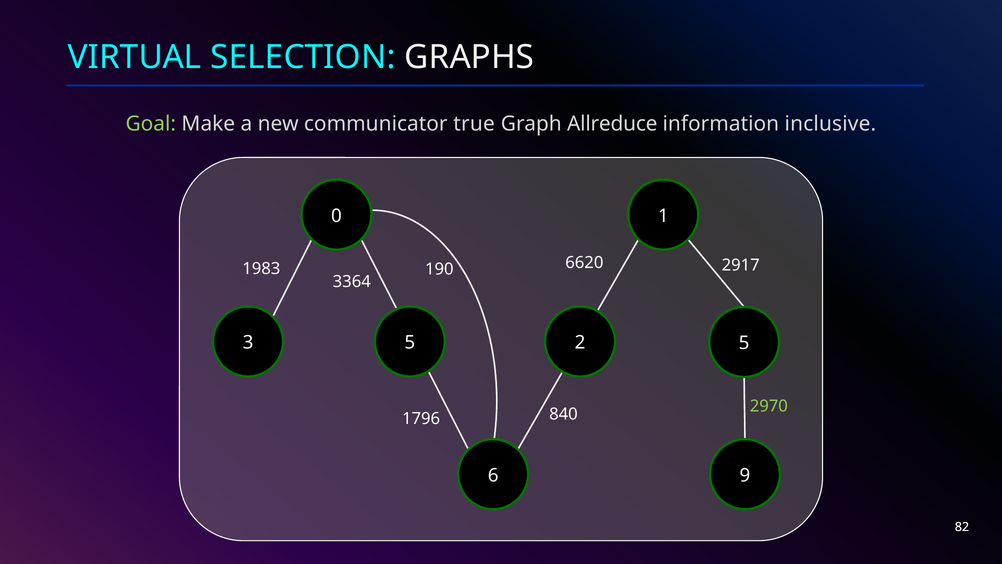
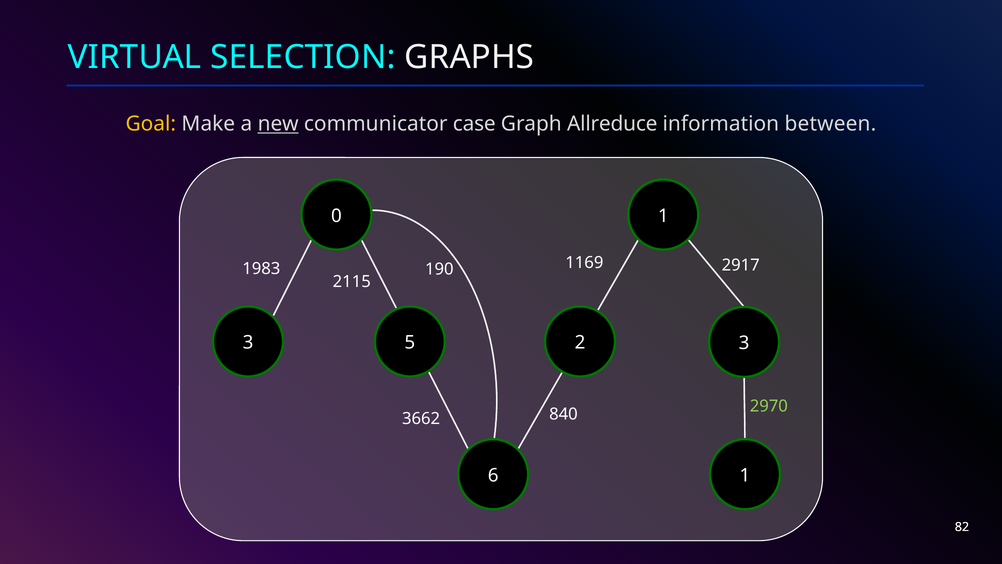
Goal colour: light green -> yellow
new underline: none -> present
true: true -> case
inclusive: inclusive -> between
6620: 6620 -> 1169
3364: 3364 -> 2115
3 5: 5 -> 3
1796: 1796 -> 3662
6 9: 9 -> 1
